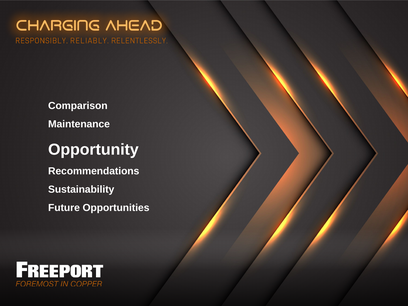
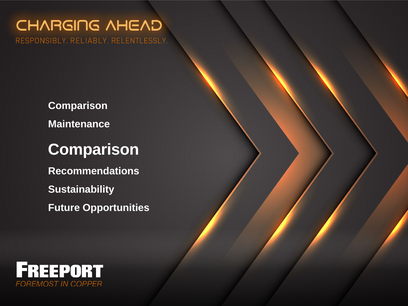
Opportunity at (93, 150): Opportunity -> Comparison
